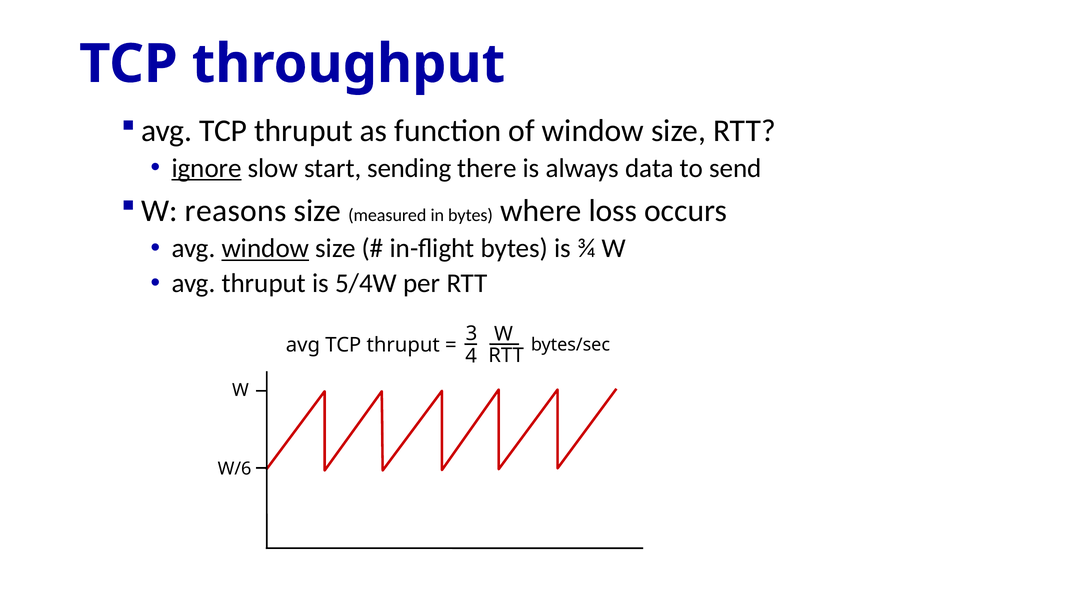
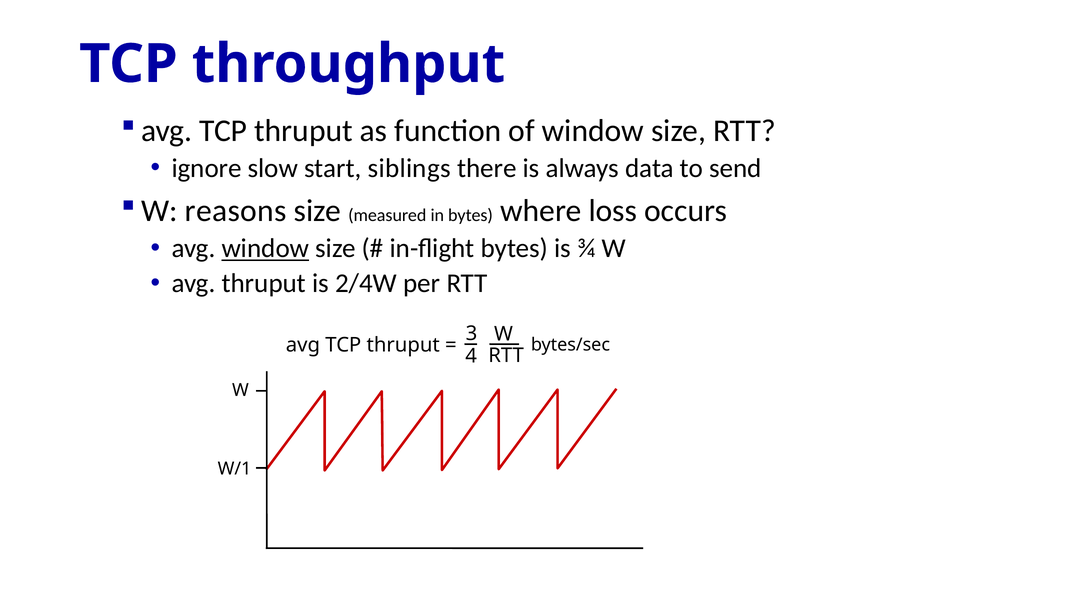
ignore underline: present -> none
sending: sending -> siblings
5/4W: 5/4W -> 2/4W
W/6: W/6 -> W/1
